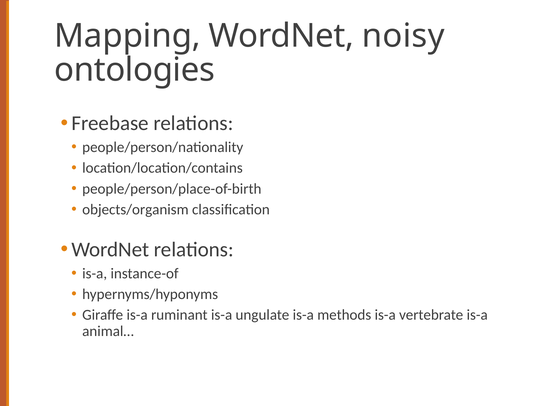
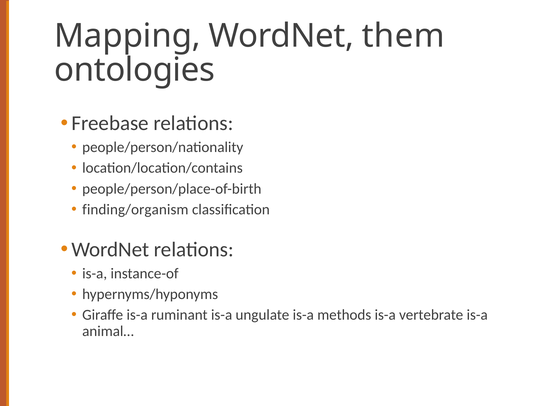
noisy: noisy -> them
objects/organism: objects/organism -> finding/organism
